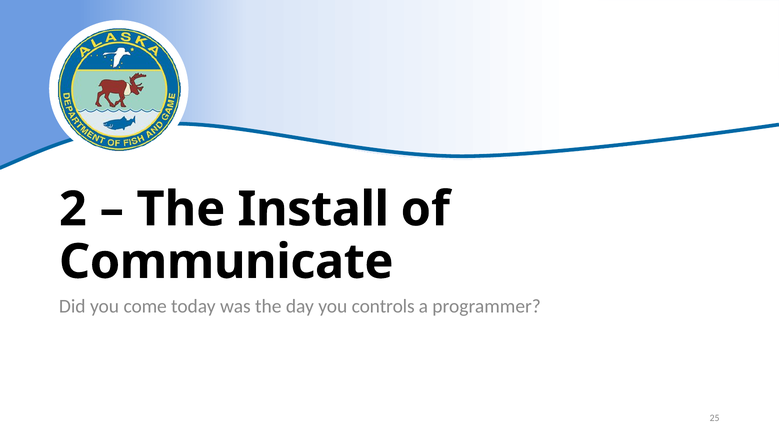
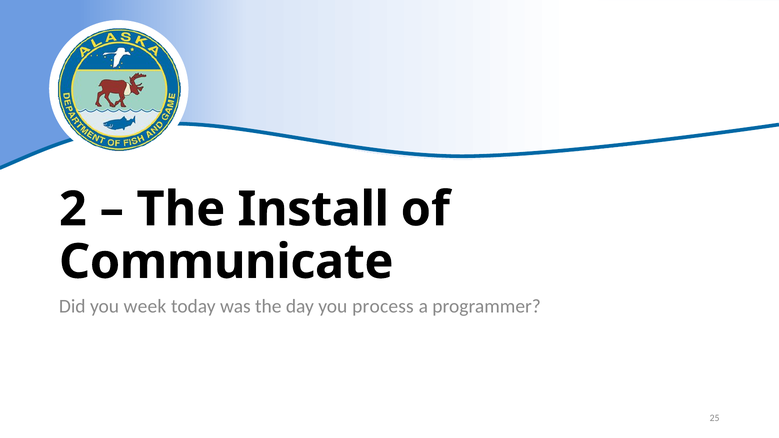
come: come -> week
controls: controls -> process
